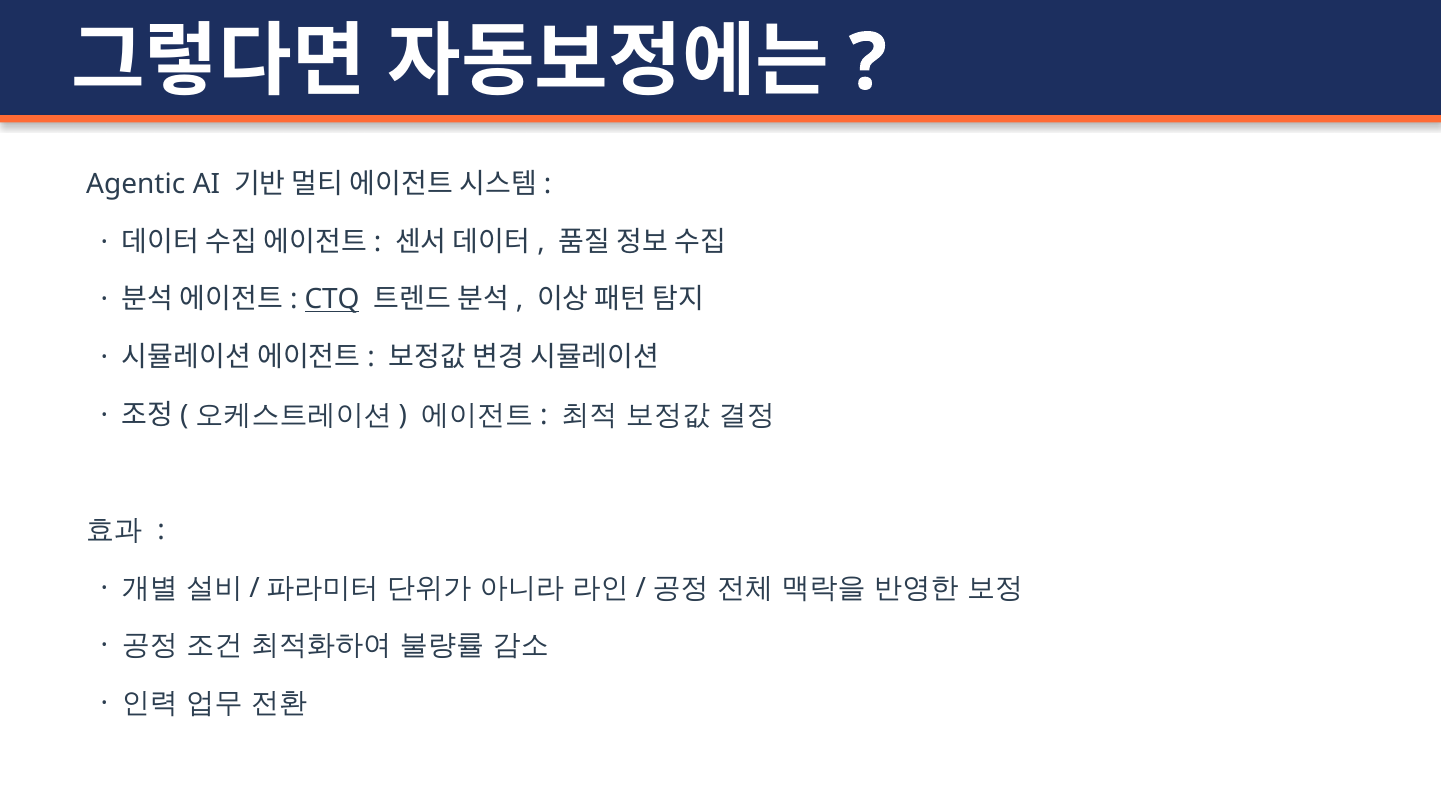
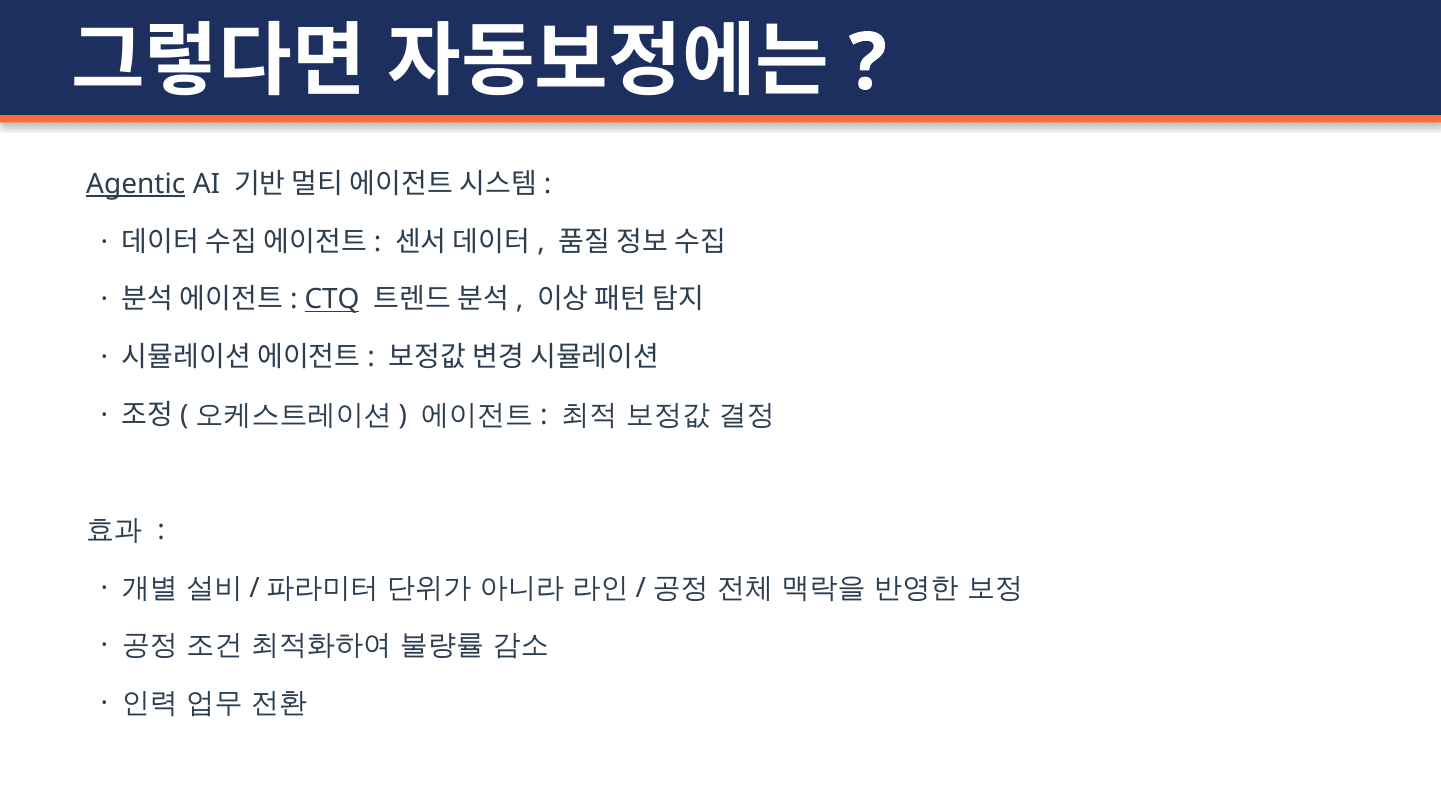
Agentic underline: none -> present
